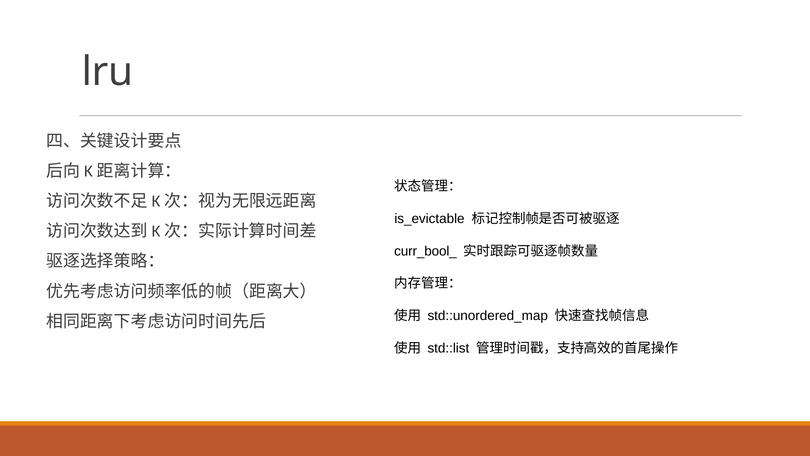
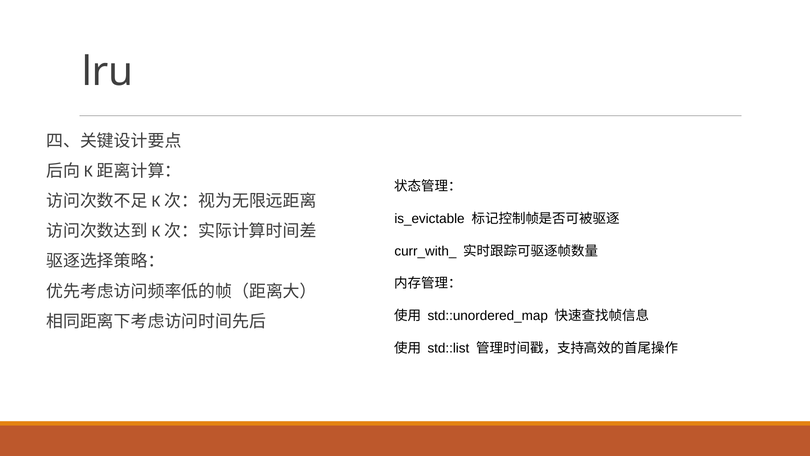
curr_bool_: curr_bool_ -> curr_with_
